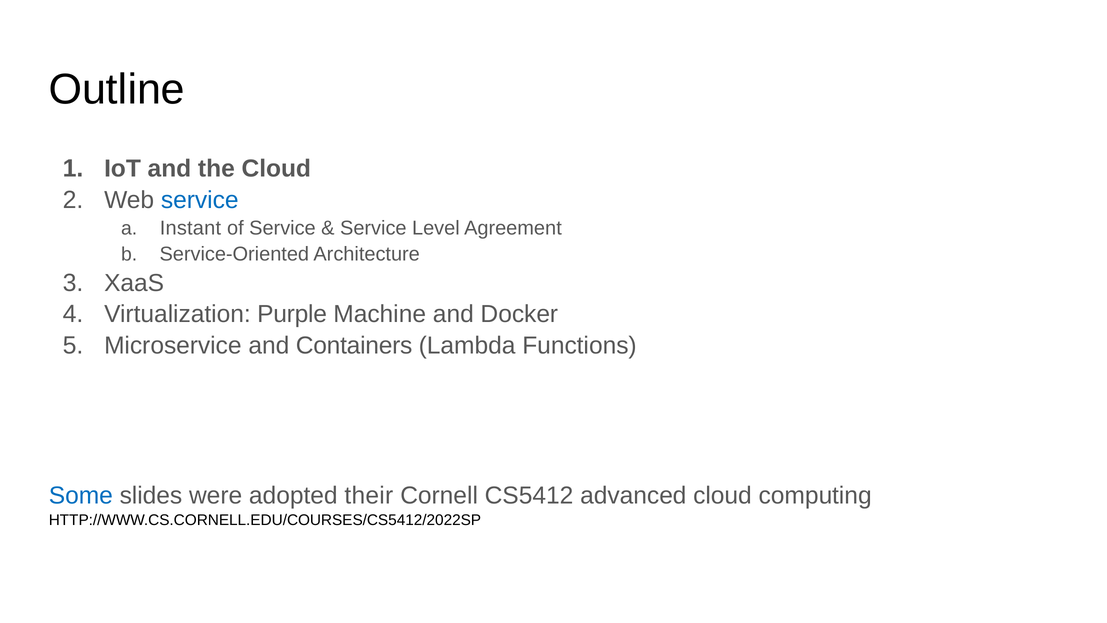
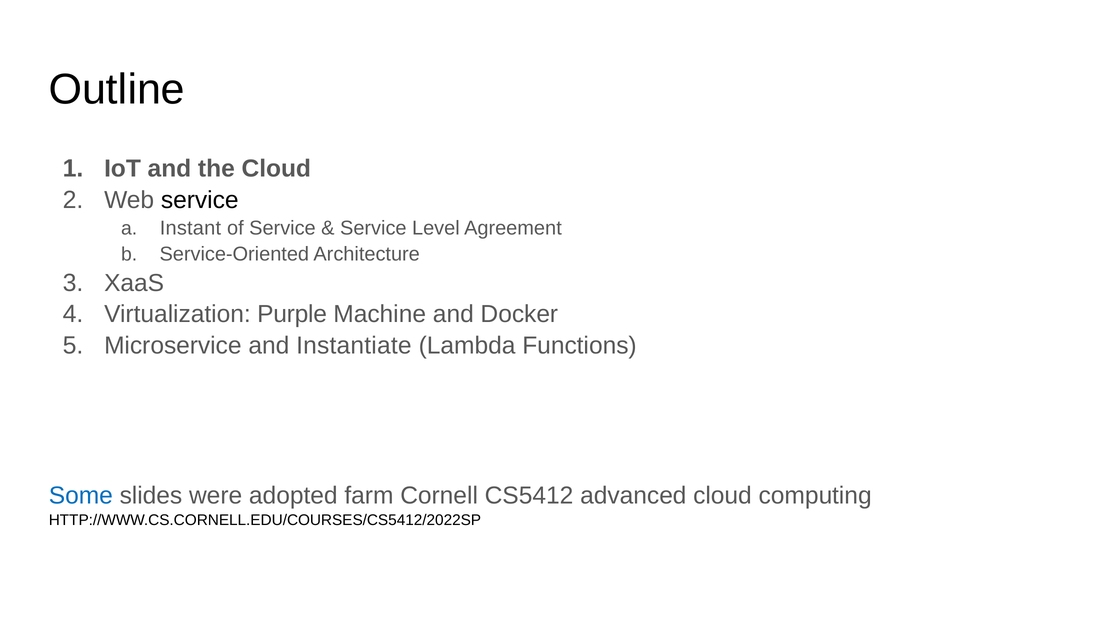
service at (200, 200) colour: blue -> black
Containers: Containers -> Instantiate
their: their -> farm
